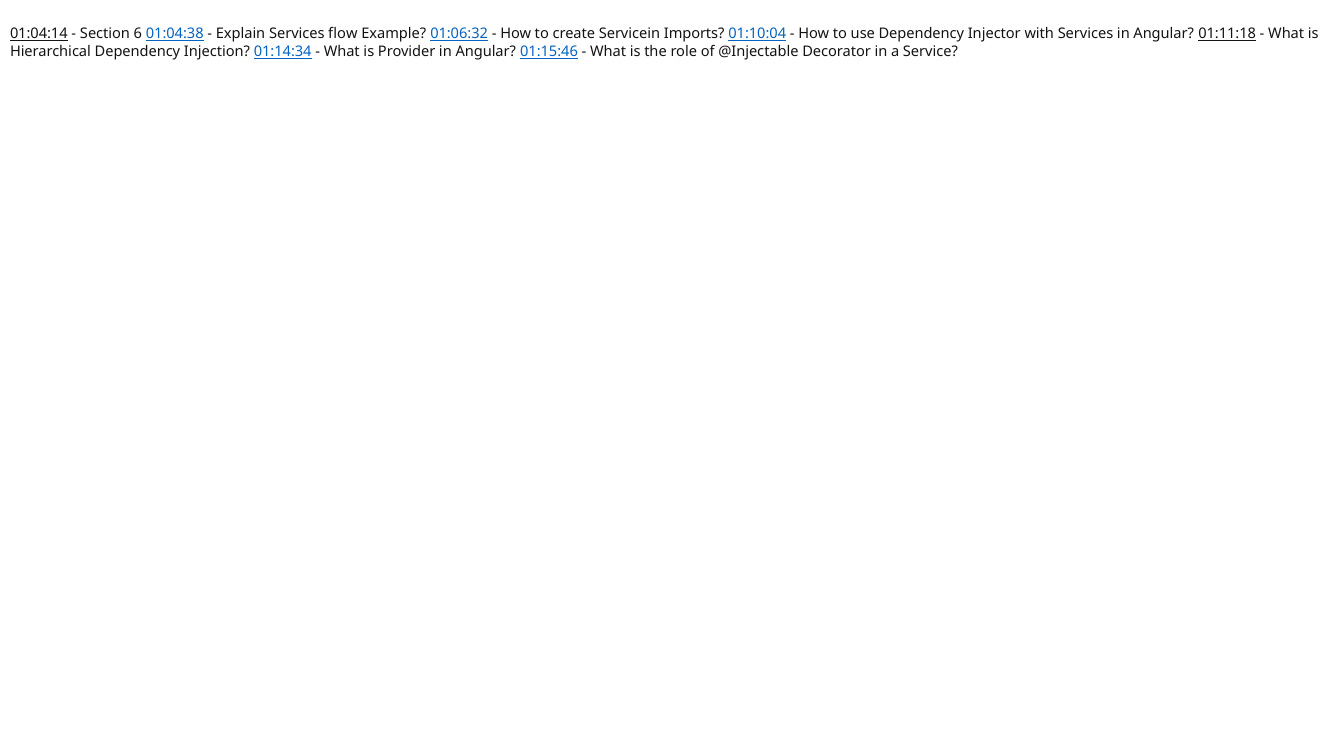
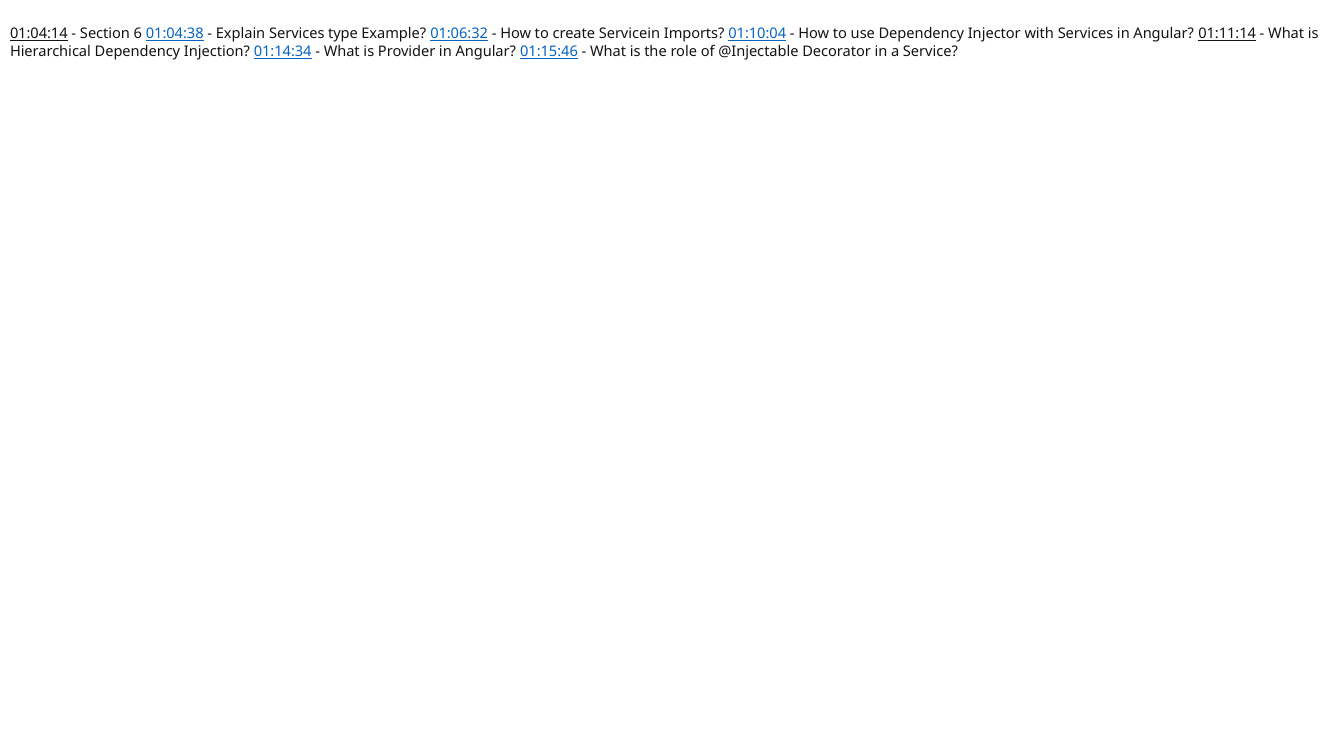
flow: flow -> type
01:11:18: 01:11:18 -> 01:11:14
